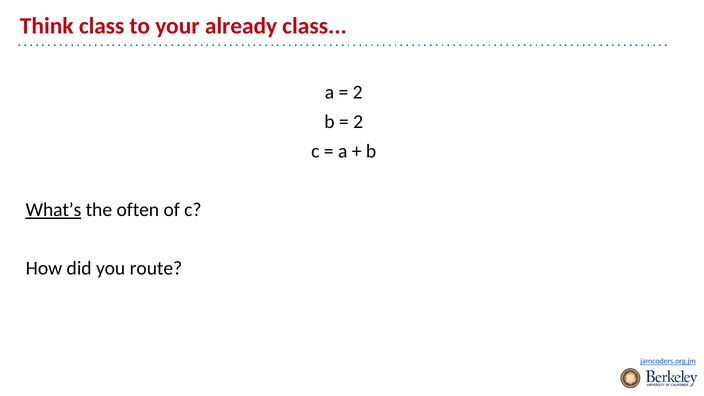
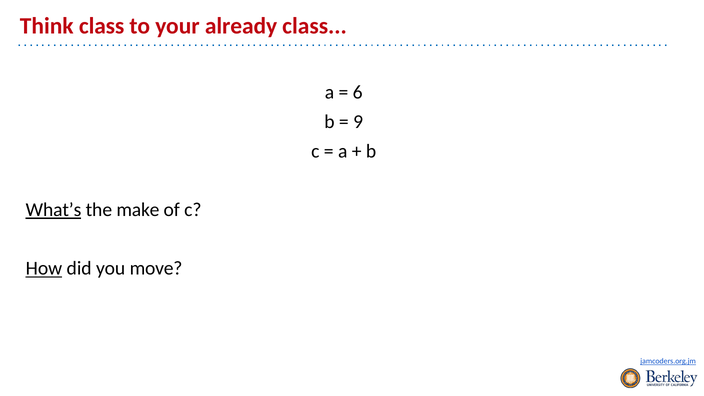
2 at (358, 92): 2 -> 6
2 at (358, 122): 2 -> 9
often: often -> make
How underline: none -> present
route: route -> move
